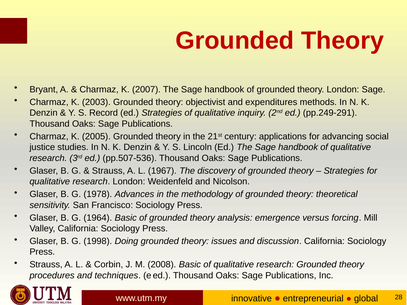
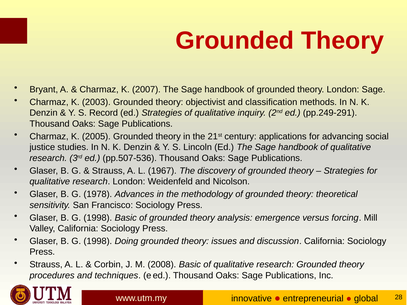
expenditures: expenditures -> classification
1964 at (98, 218): 1964 -> 1998
